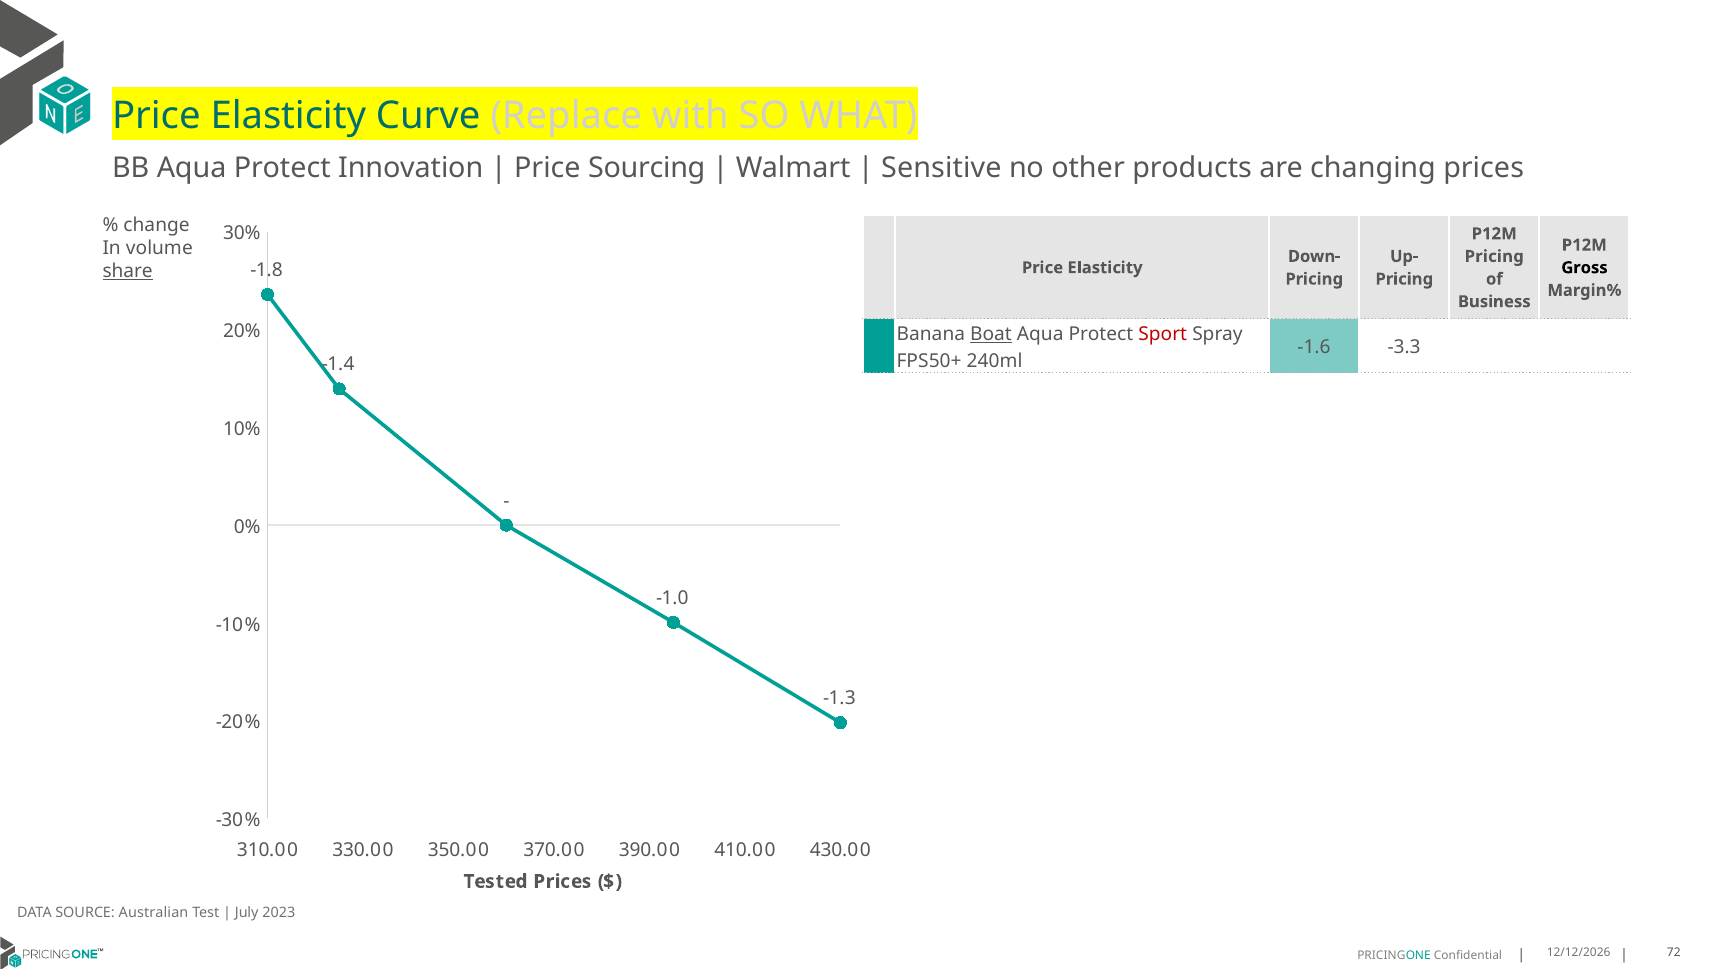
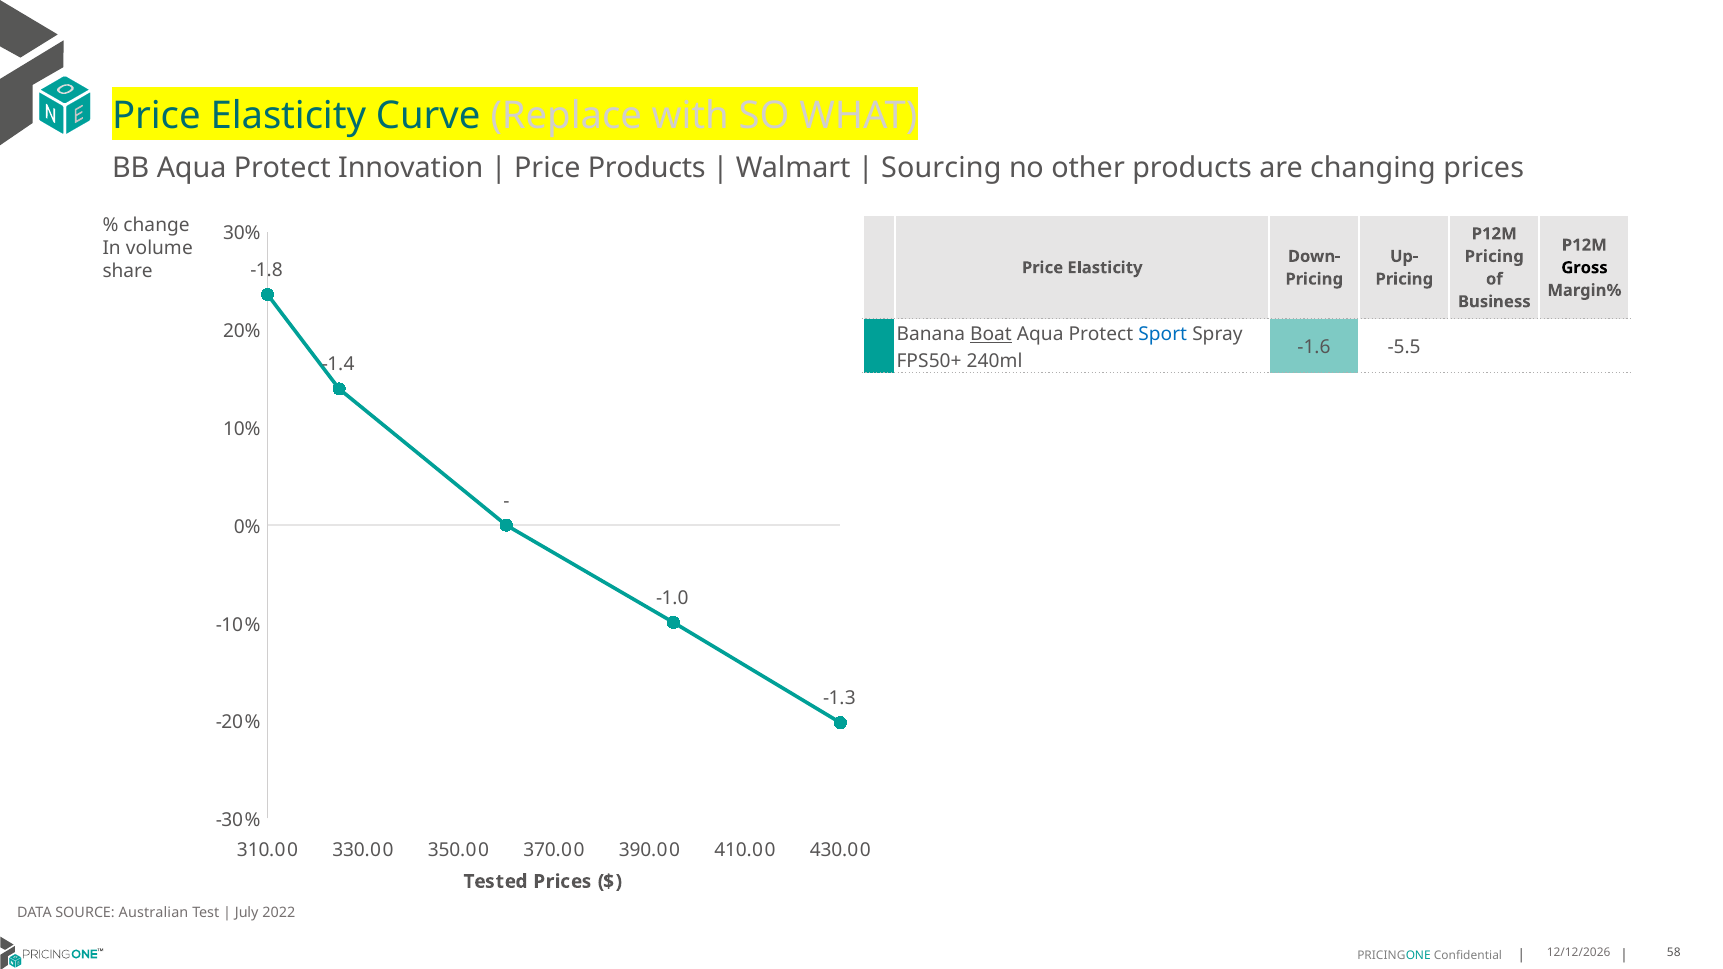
Price Sourcing: Sourcing -> Products
Sensitive: Sensitive -> Sourcing
share underline: present -> none
Sport colour: red -> blue
-3.3: -3.3 -> -5.5
2023: 2023 -> 2022
72: 72 -> 58
